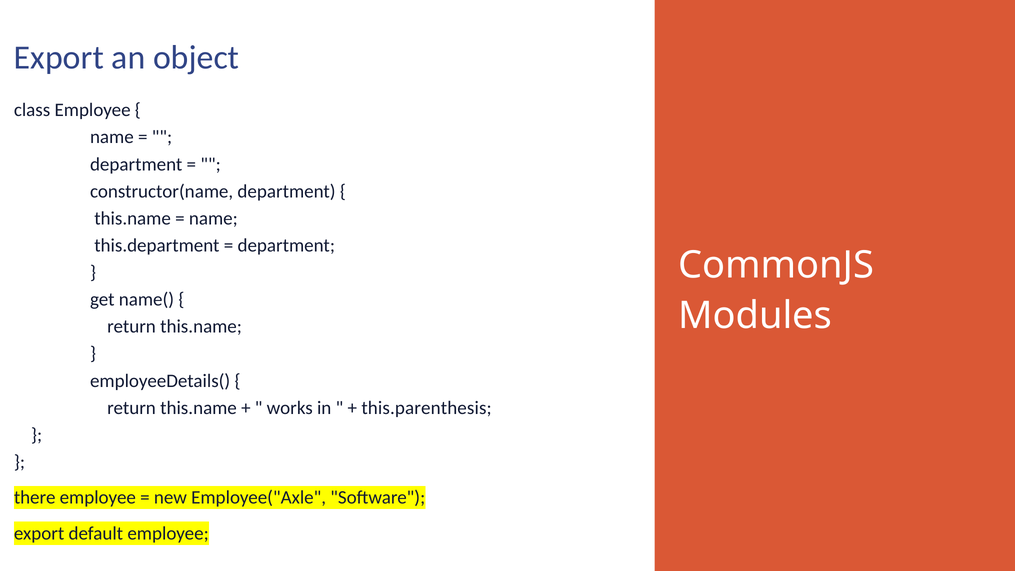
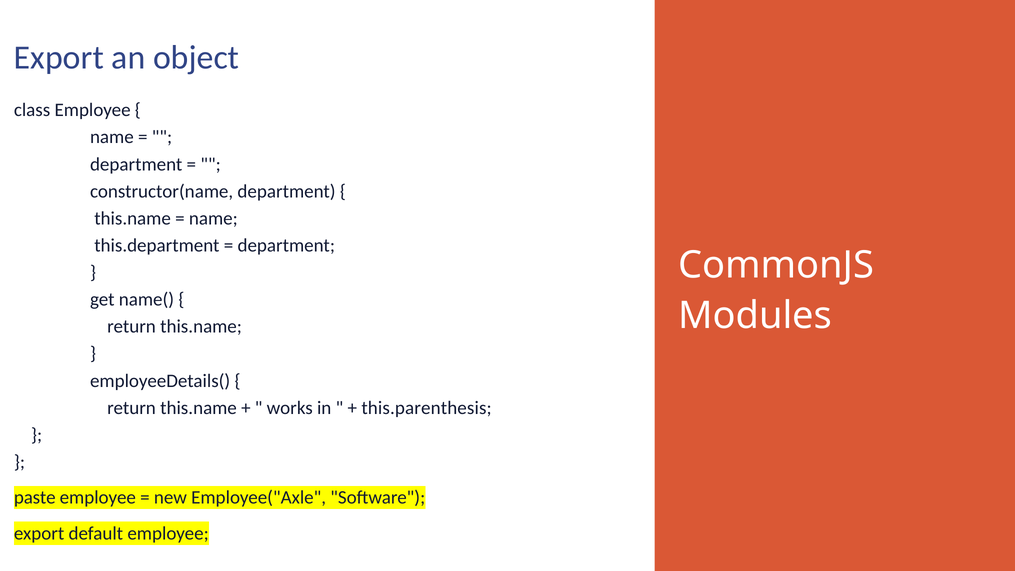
there: there -> paste
